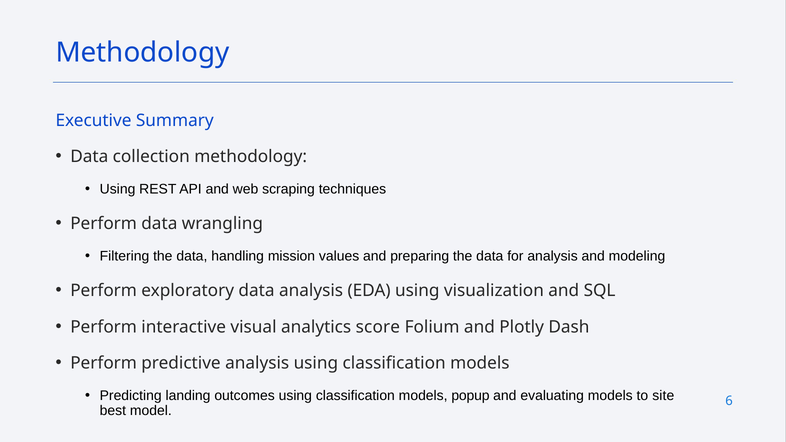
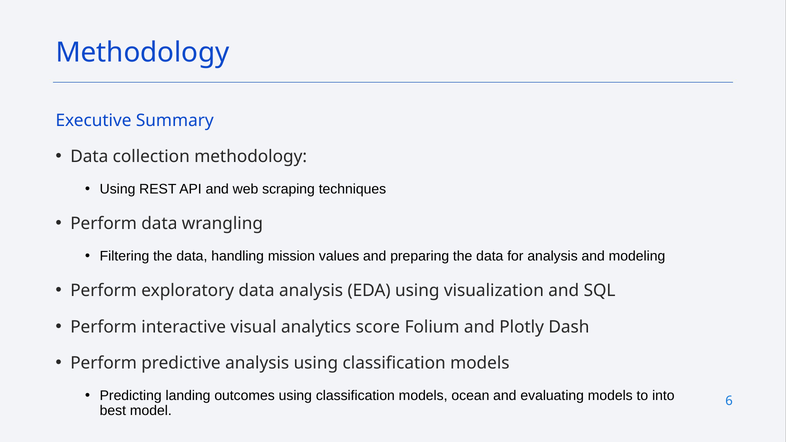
popup: popup -> ocean
site: site -> into
